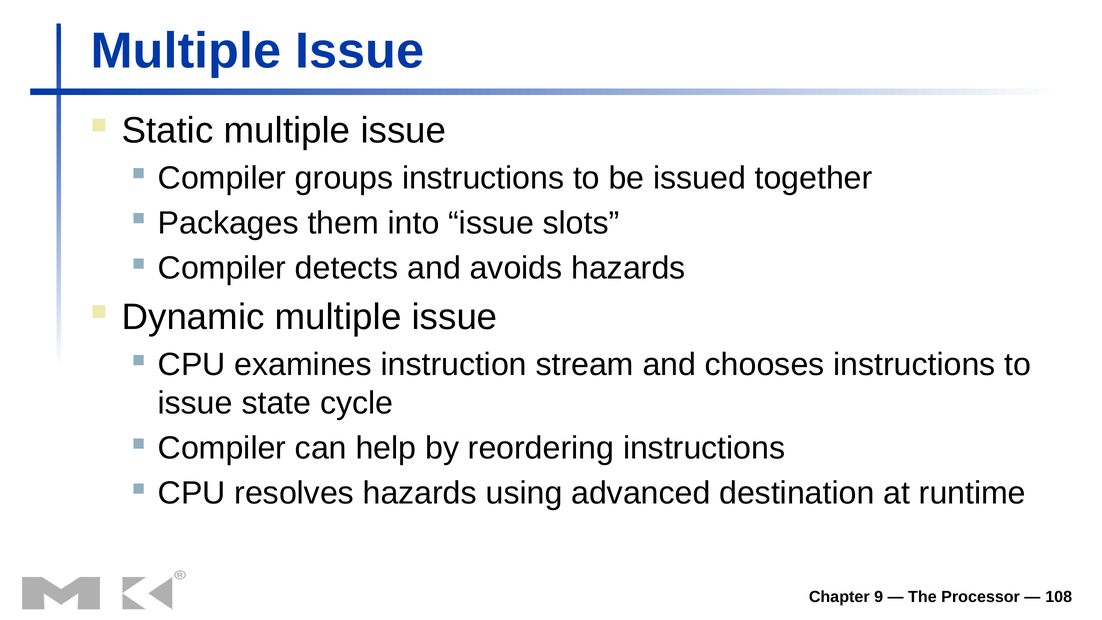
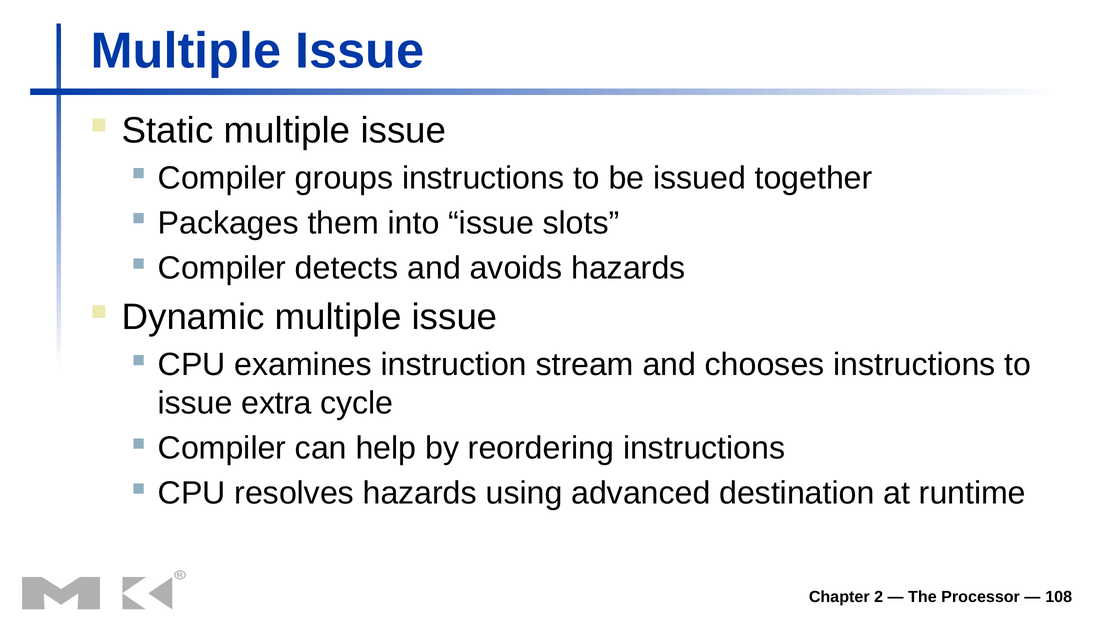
state: state -> extra
9: 9 -> 2
